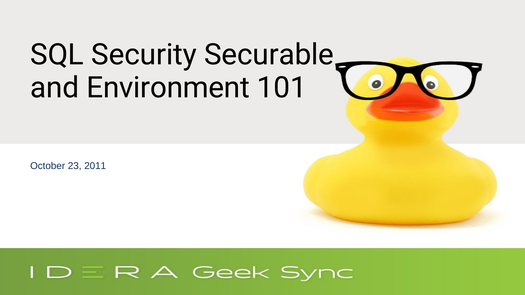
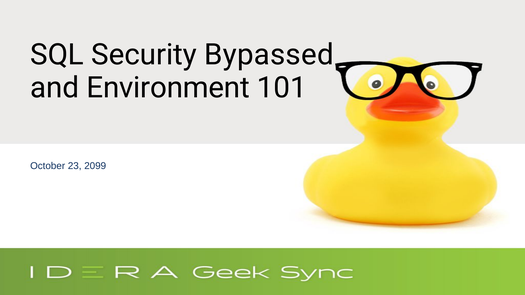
Securable: Securable -> Bypassed
2011: 2011 -> 2099
